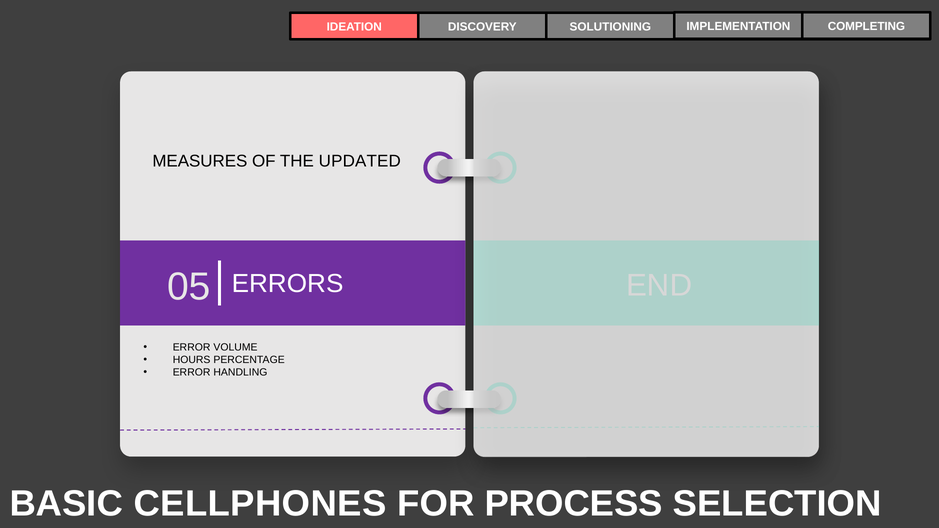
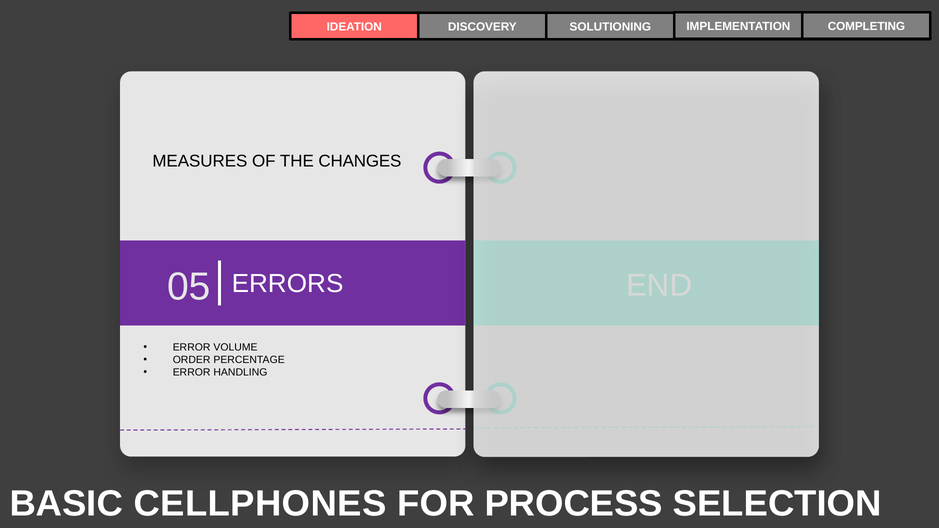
UPDATED: UPDATED -> CHANGES
HOURS: HOURS -> ORDER
